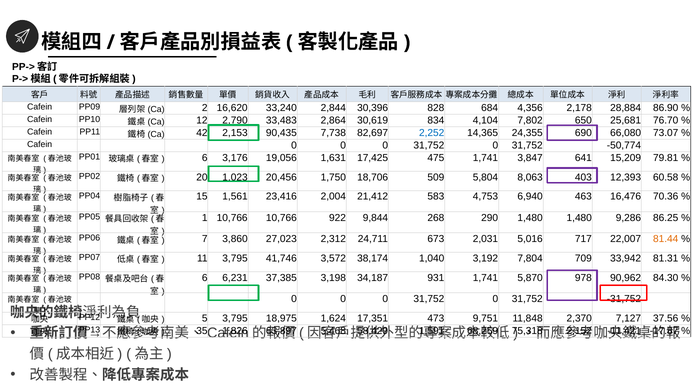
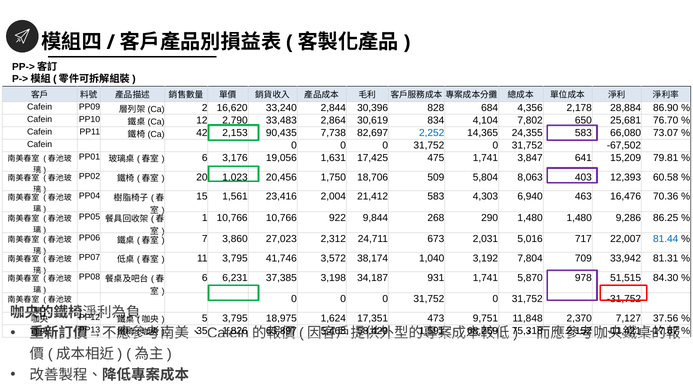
24,355 690: 690 -> 583
-50,774: -50,774 -> -67,502
4,753: 4,753 -> 4,303
81.44 colour: orange -> blue
90,962: 90,962 -> 51,515
